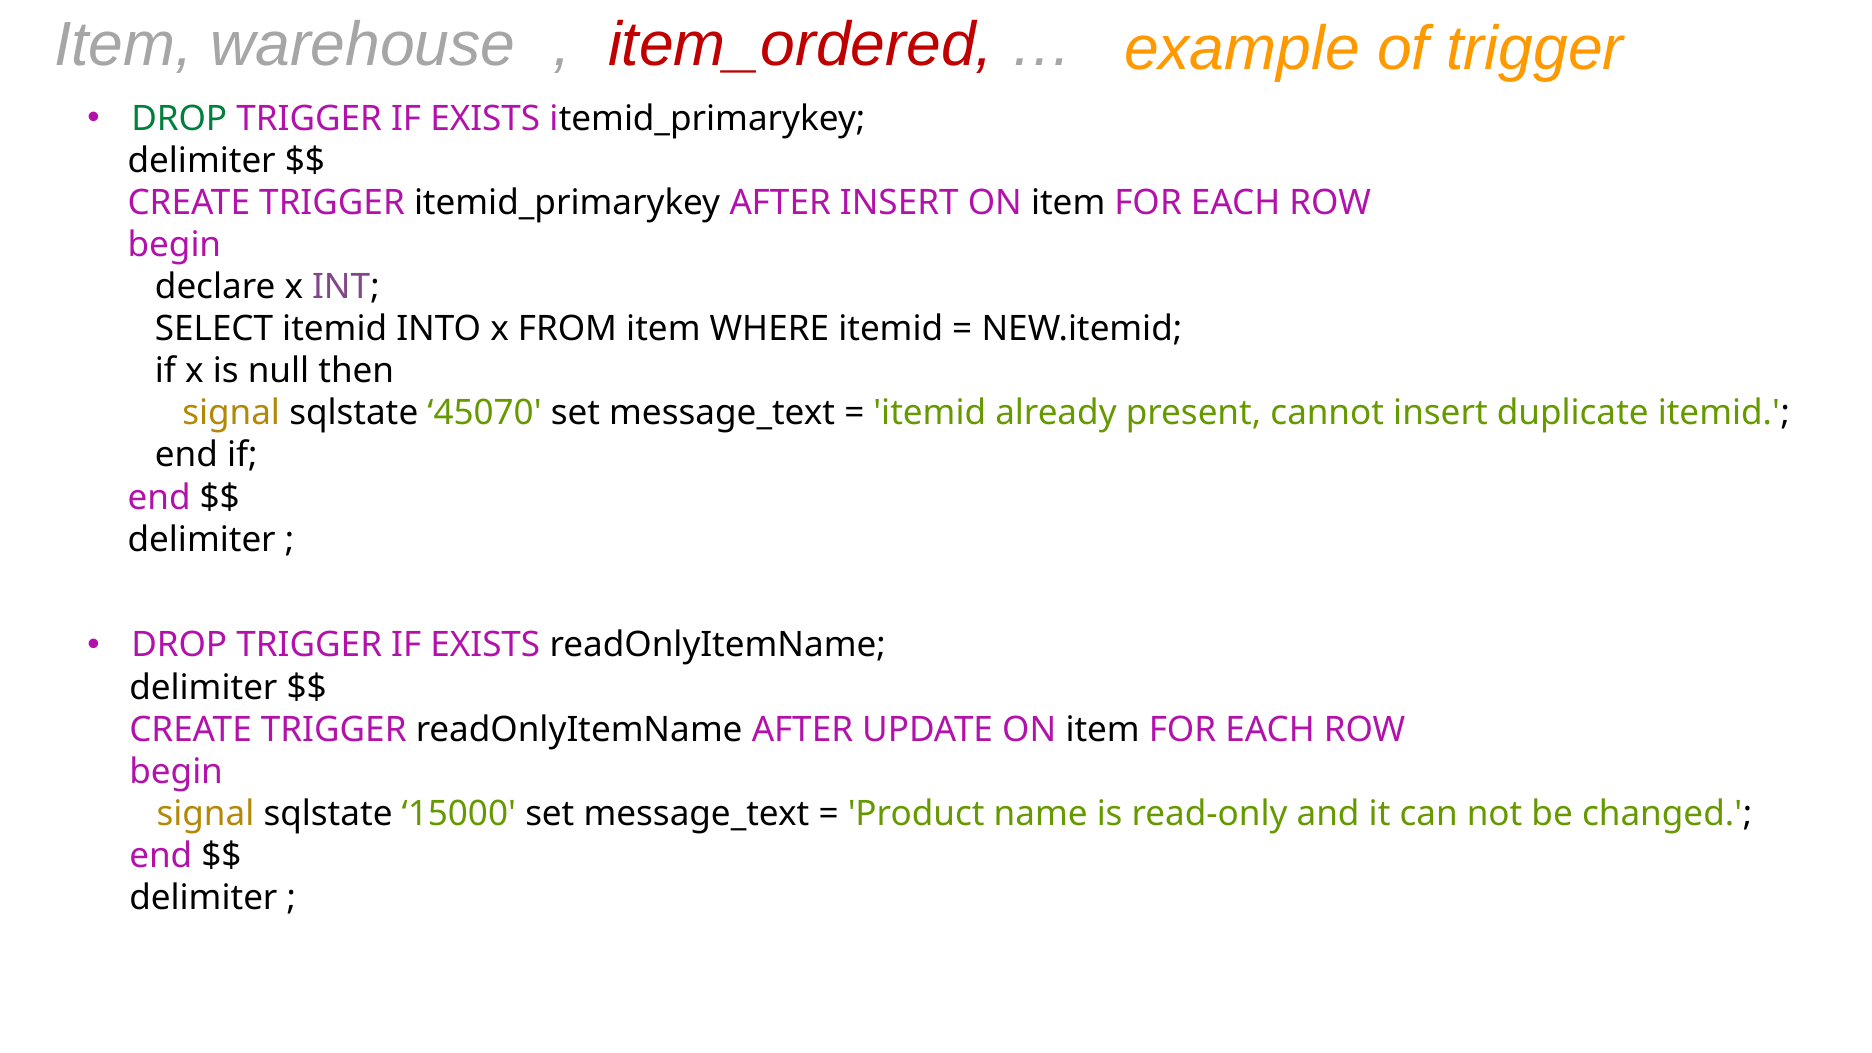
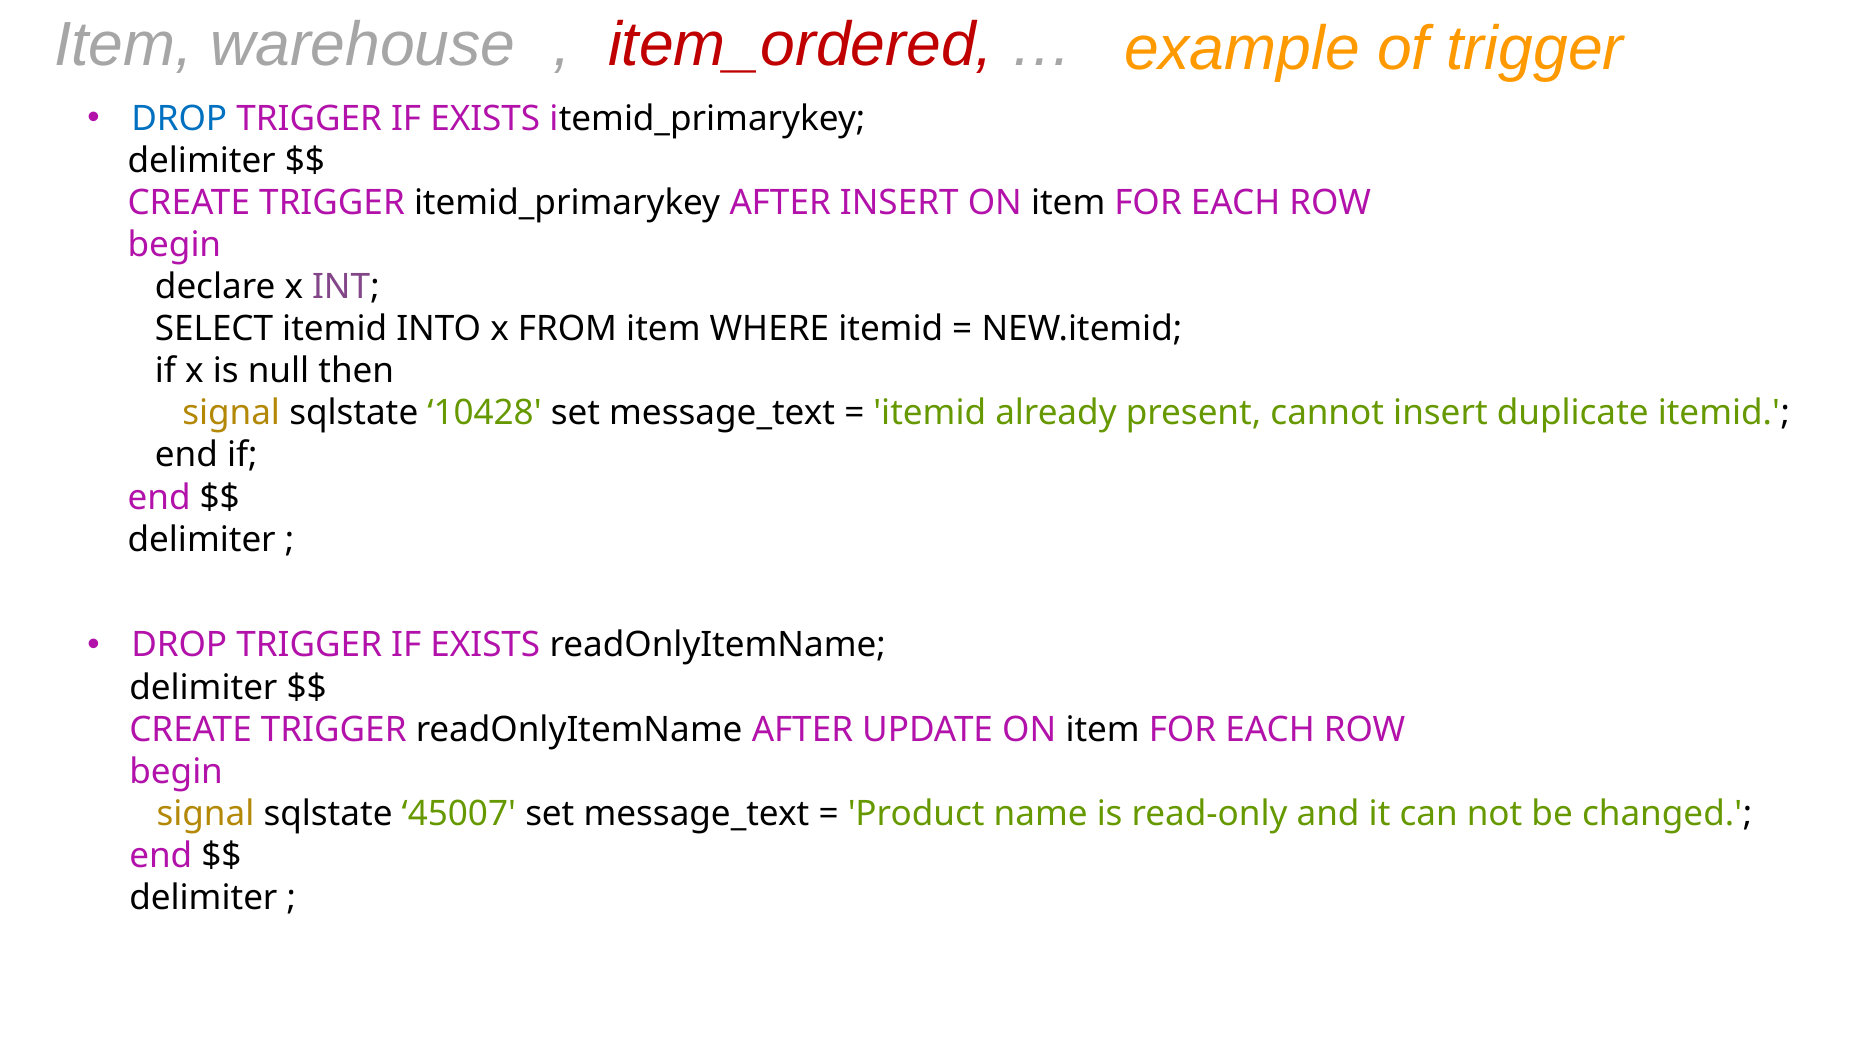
DROP at (179, 118) colour: green -> blue
45070: 45070 -> 10428
15000: 15000 -> 45007
